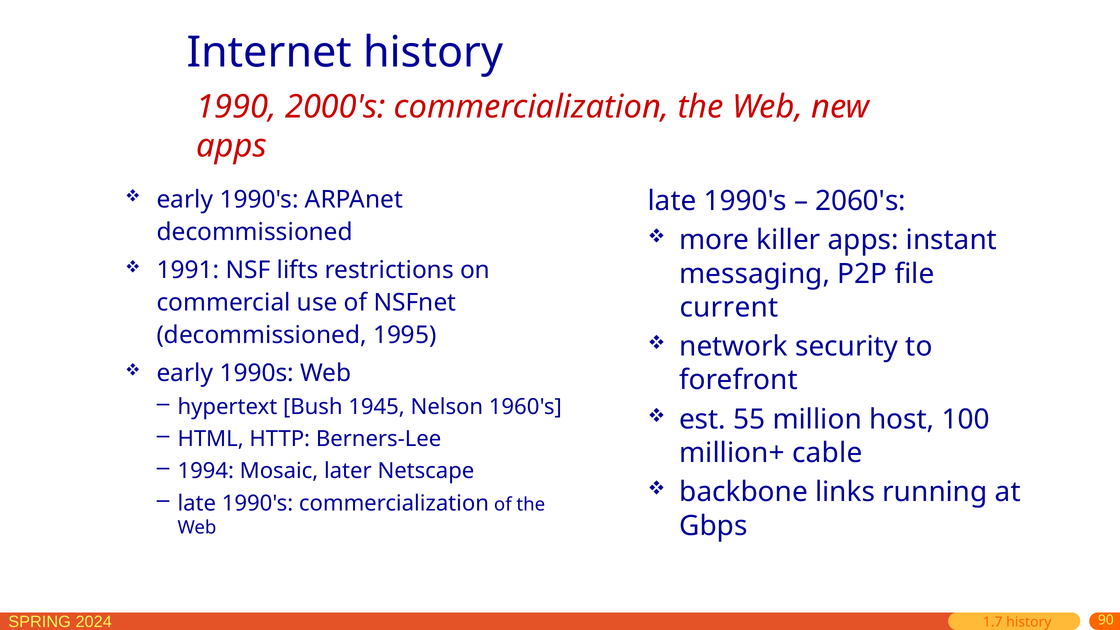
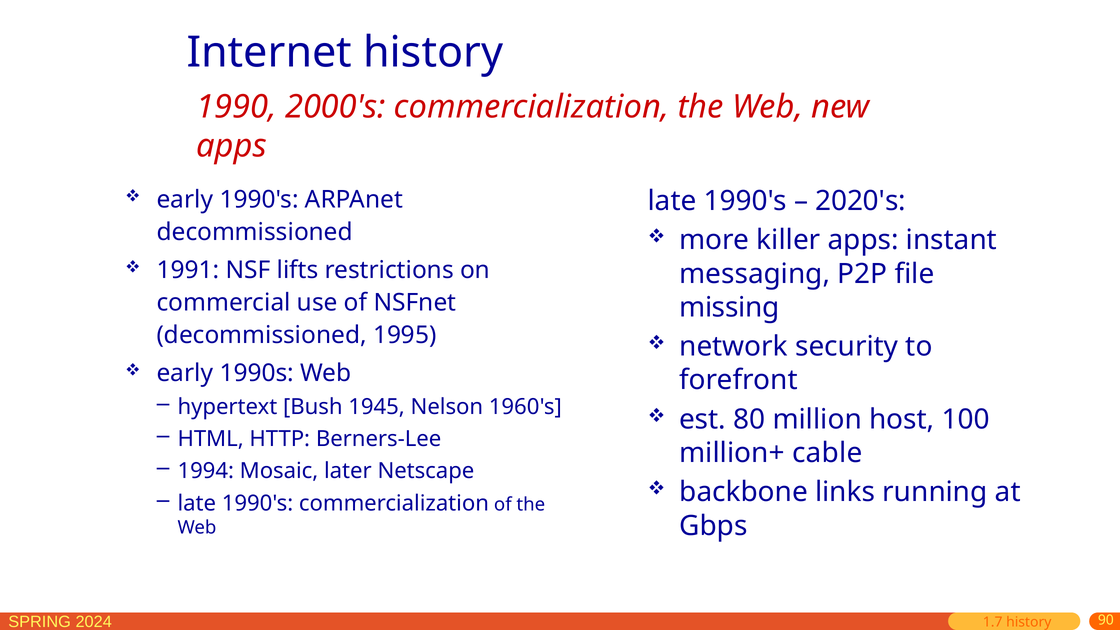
2060's: 2060's -> 2020's
current: current -> missing
55: 55 -> 80
